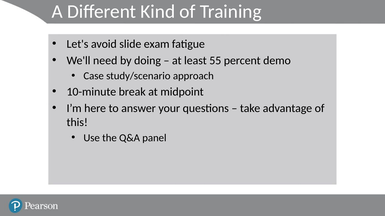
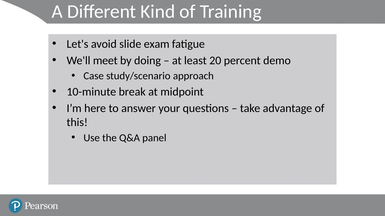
need: need -> meet
55: 55 -> 20
